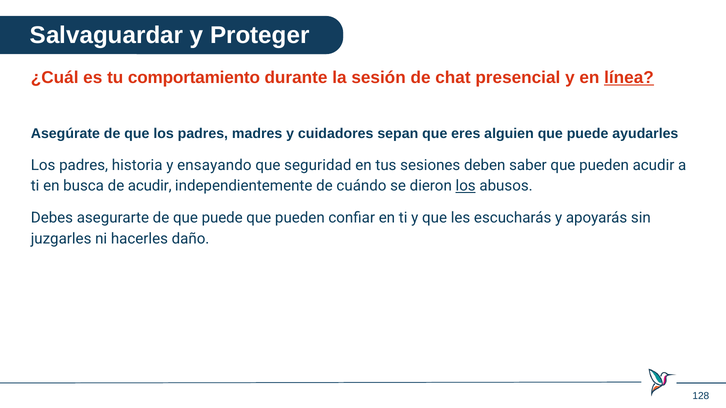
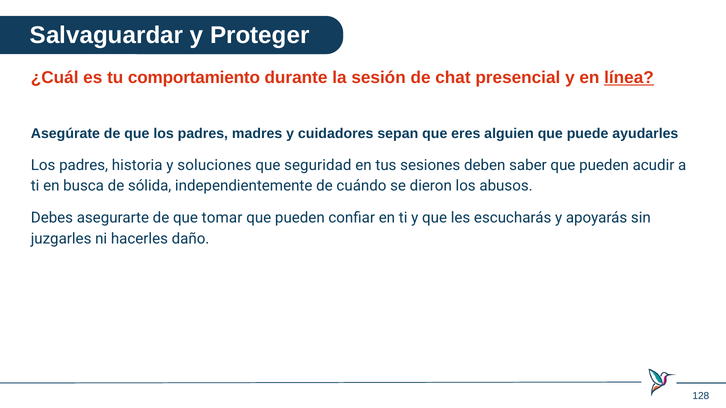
ensayando: ensayando -> soluciones
de acudir: acudir -> sólida
los at (466, 186) underline: present -> none
de que puede: puede -> tomar
